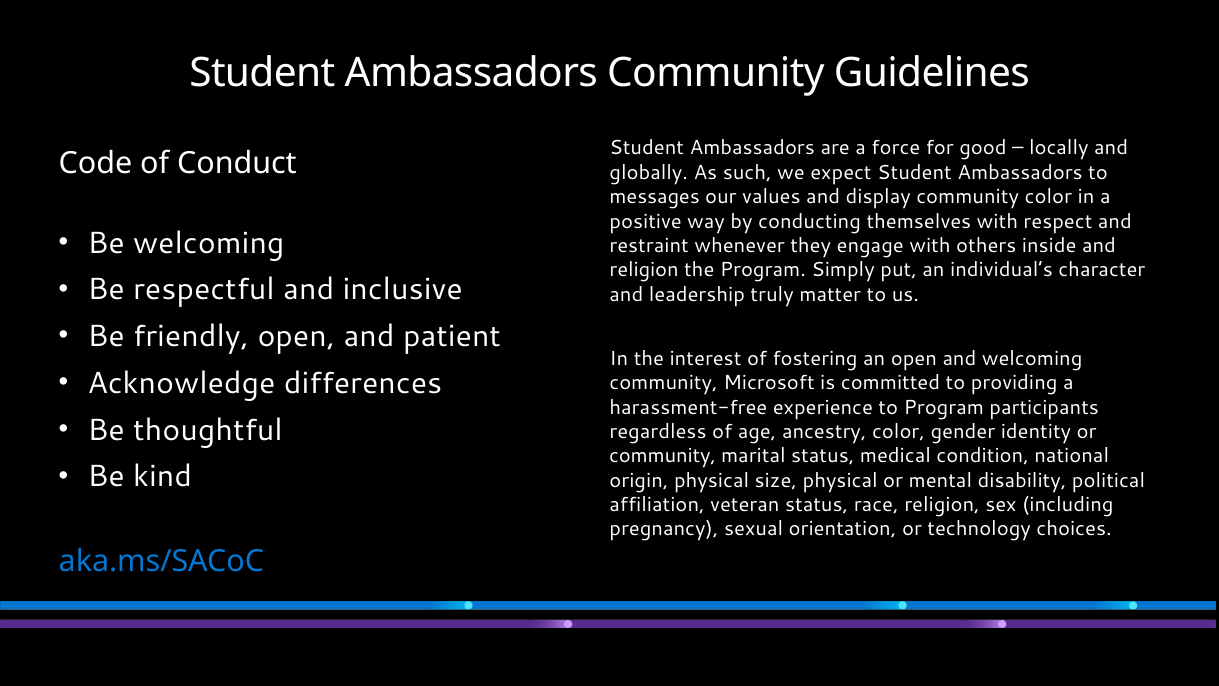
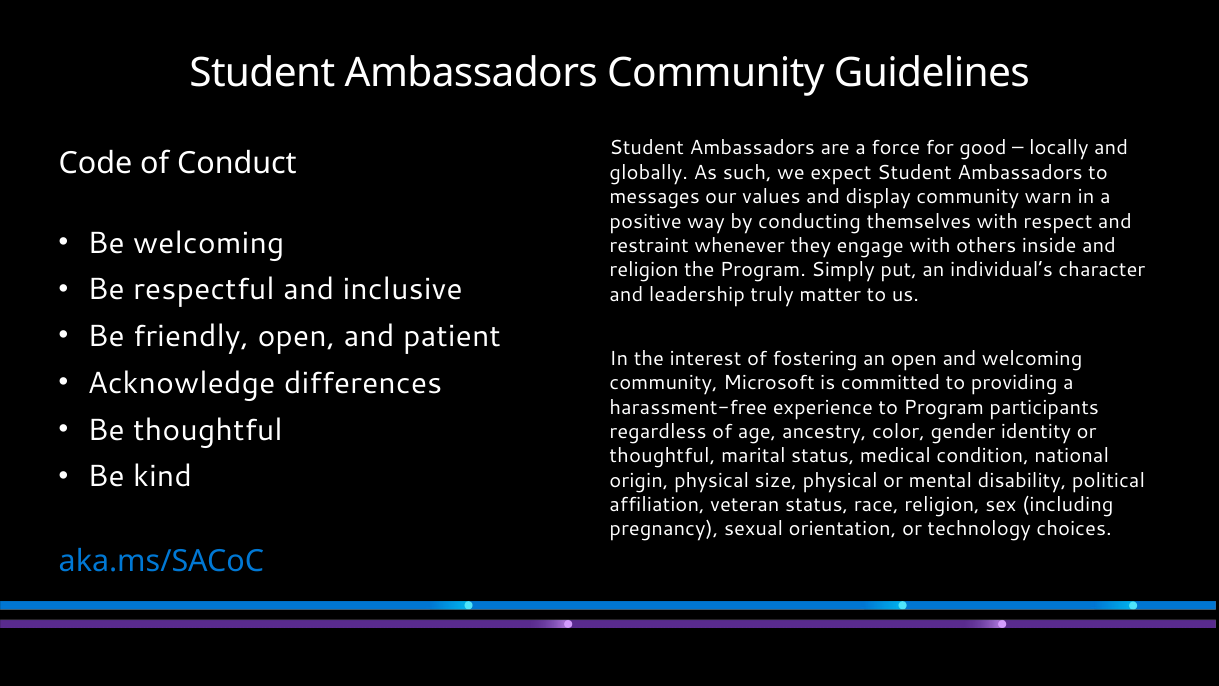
community color: color -> warn
community at (663, 456): community -> thoughtful
